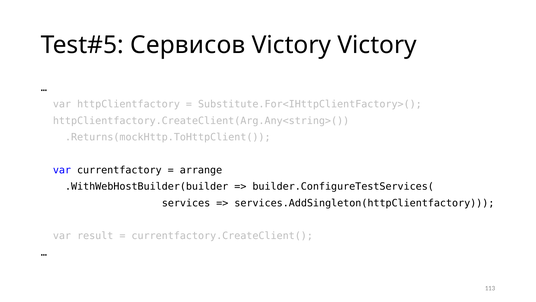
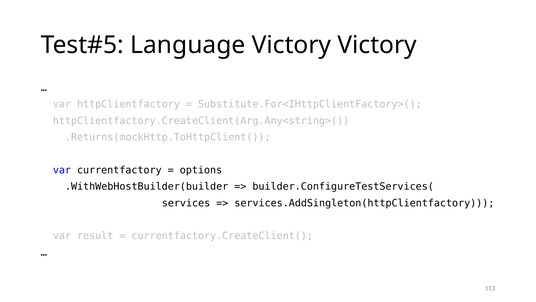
Сервисов: Сервисов -> Language
arrange: arrange -> options
